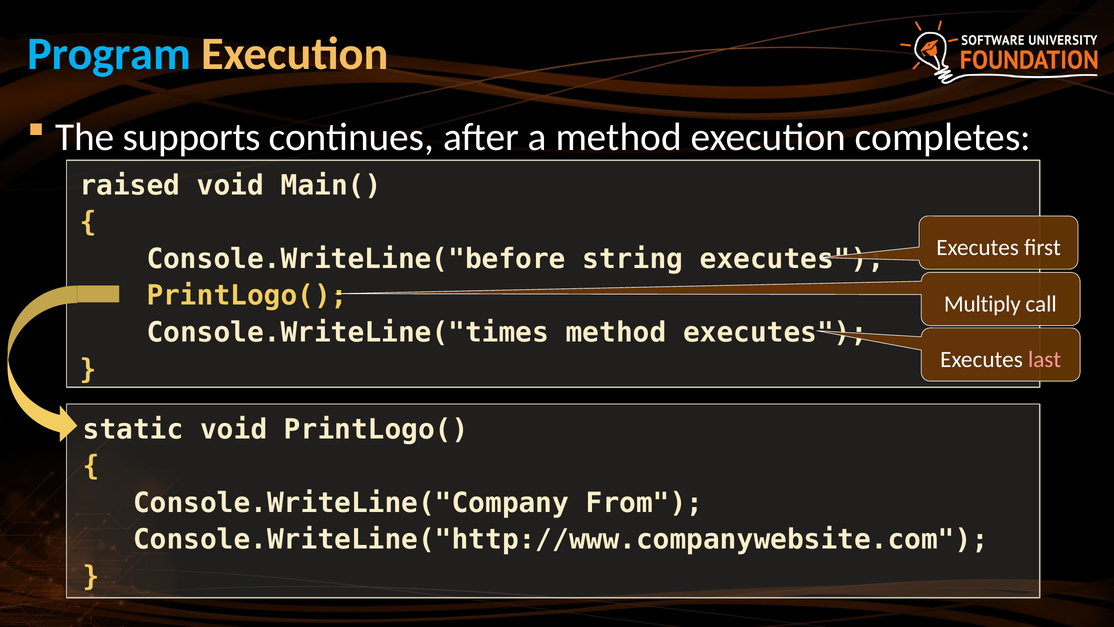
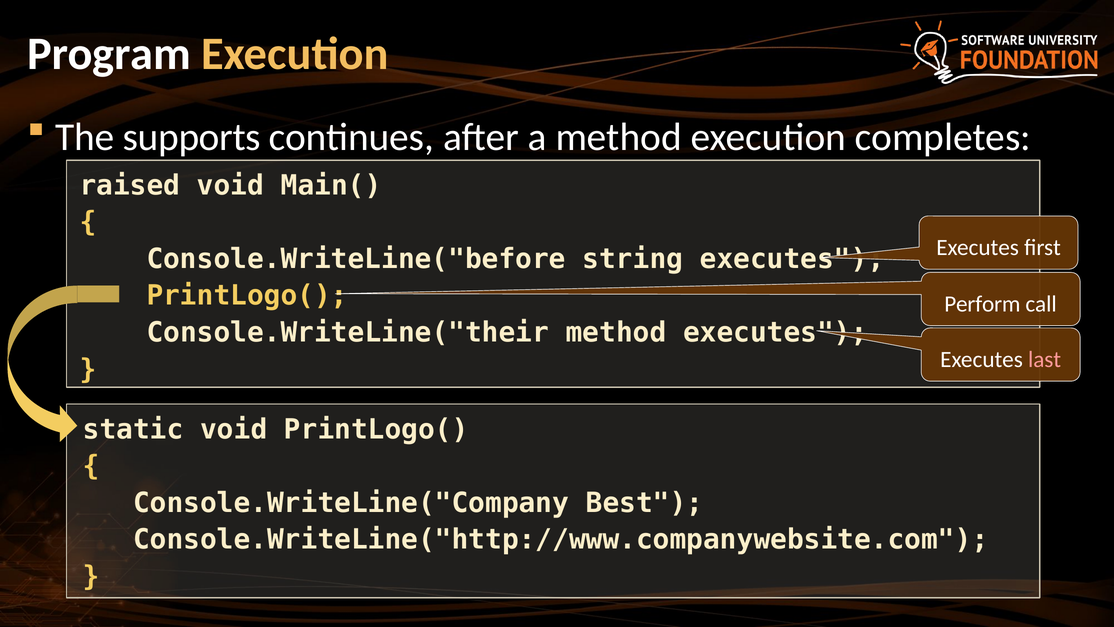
Program colour: light blue -> white
Multiply: Multiply -> Perform
Console.WriteLine("times: Console.WriteLine("times -> Console.WriteLine("their
From: From -> Best
